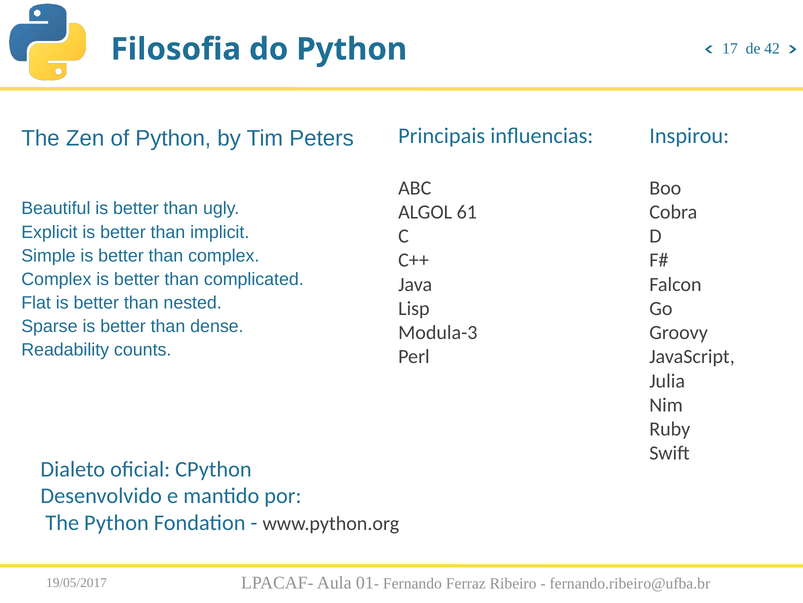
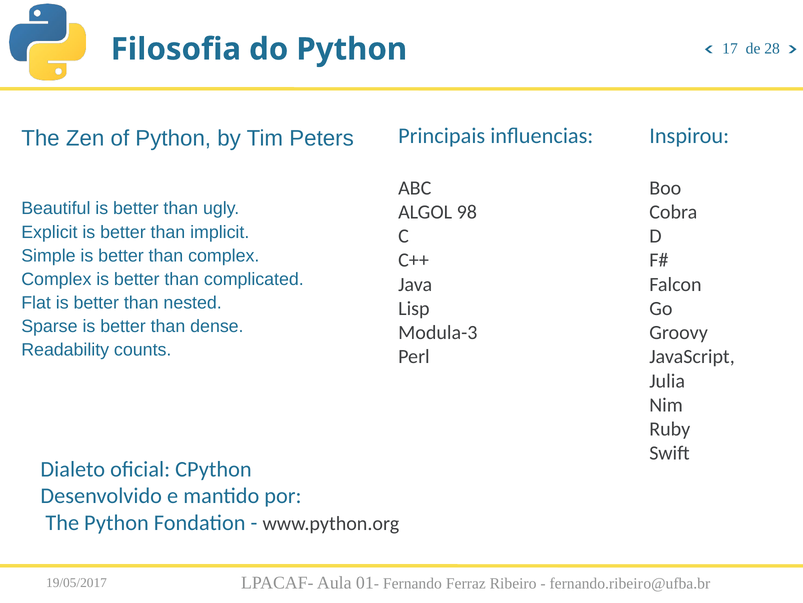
42: 42 -> 28
61: 61 -> 98
